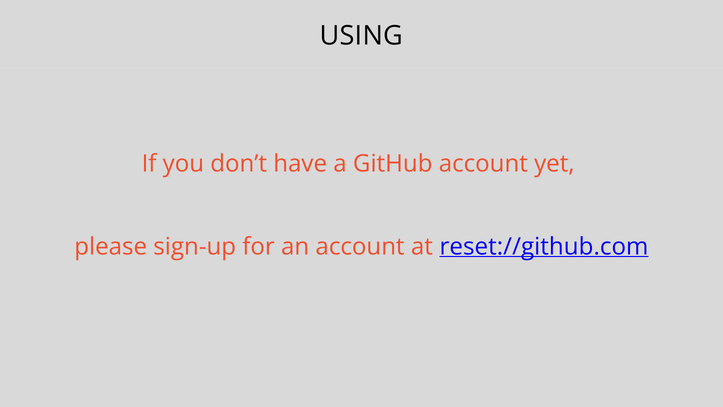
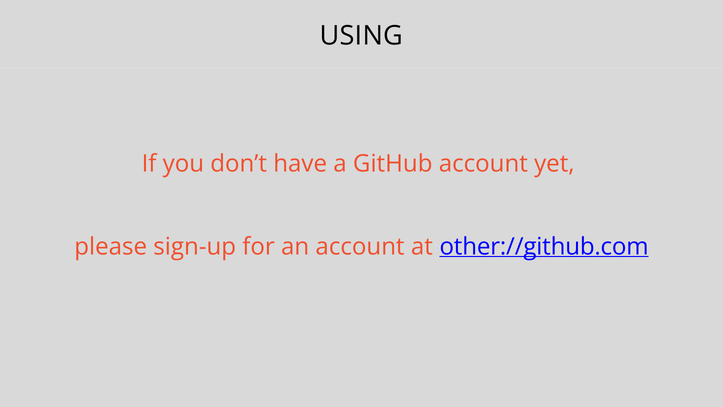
reset://github.com: reset://github.com -> other://github.com
